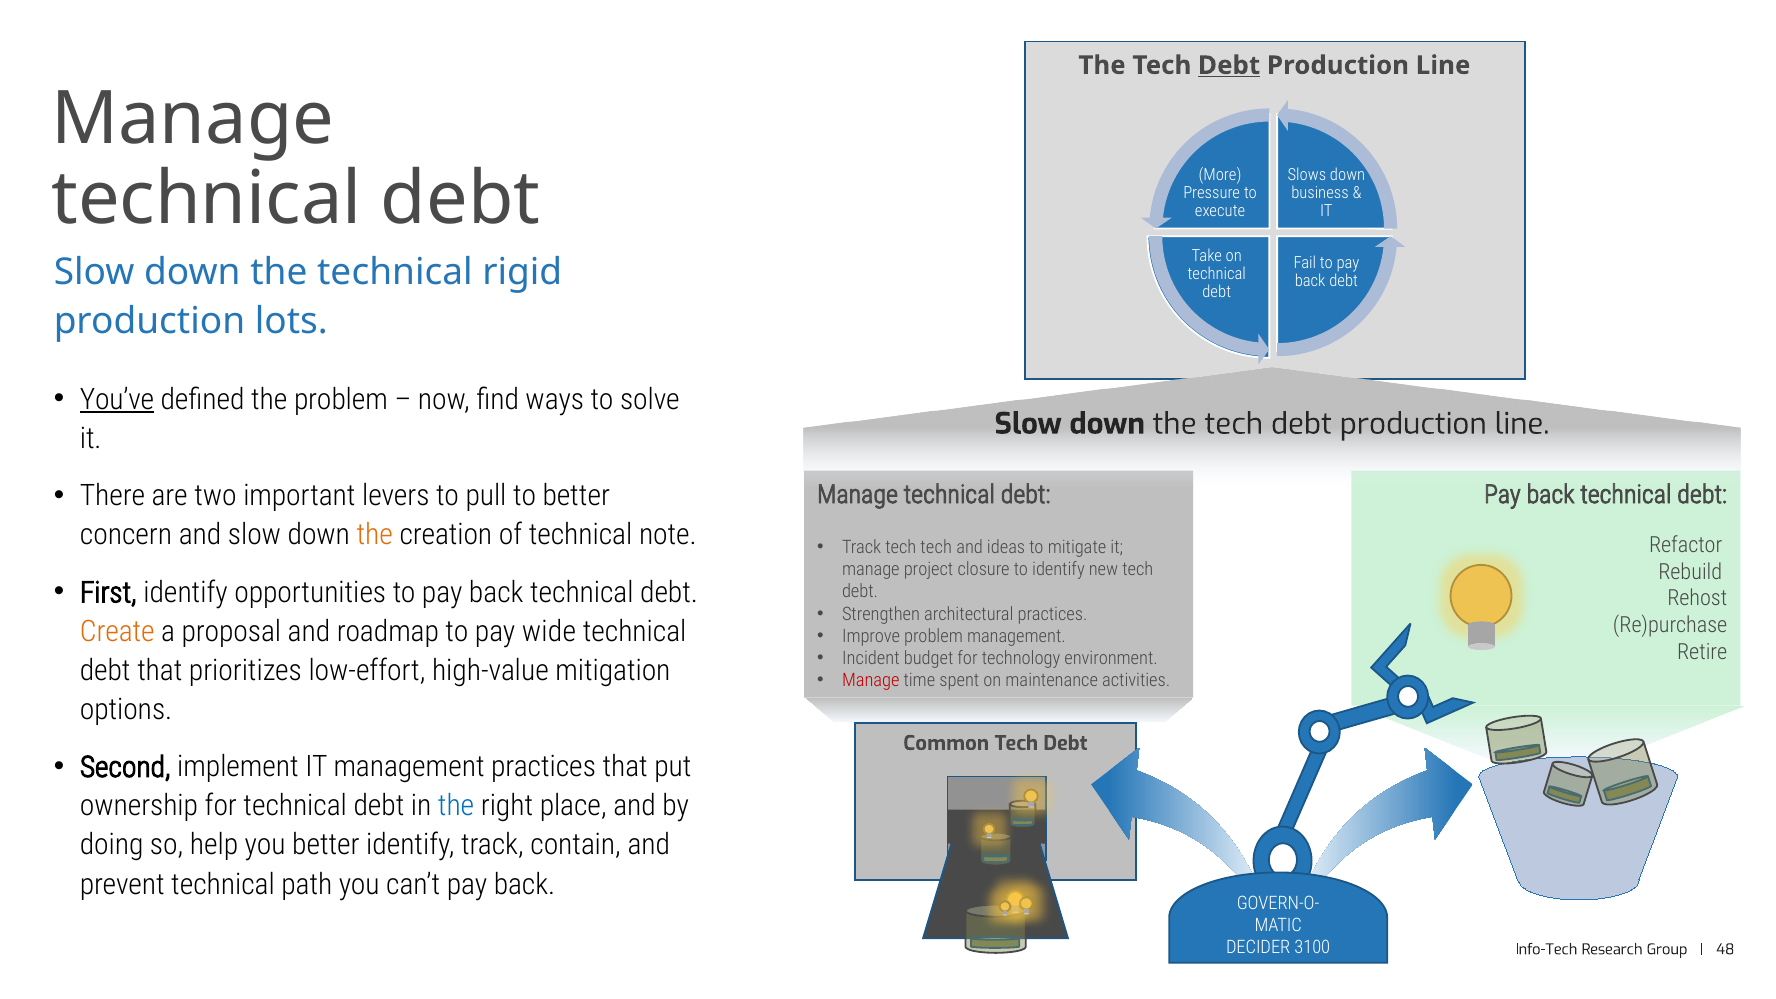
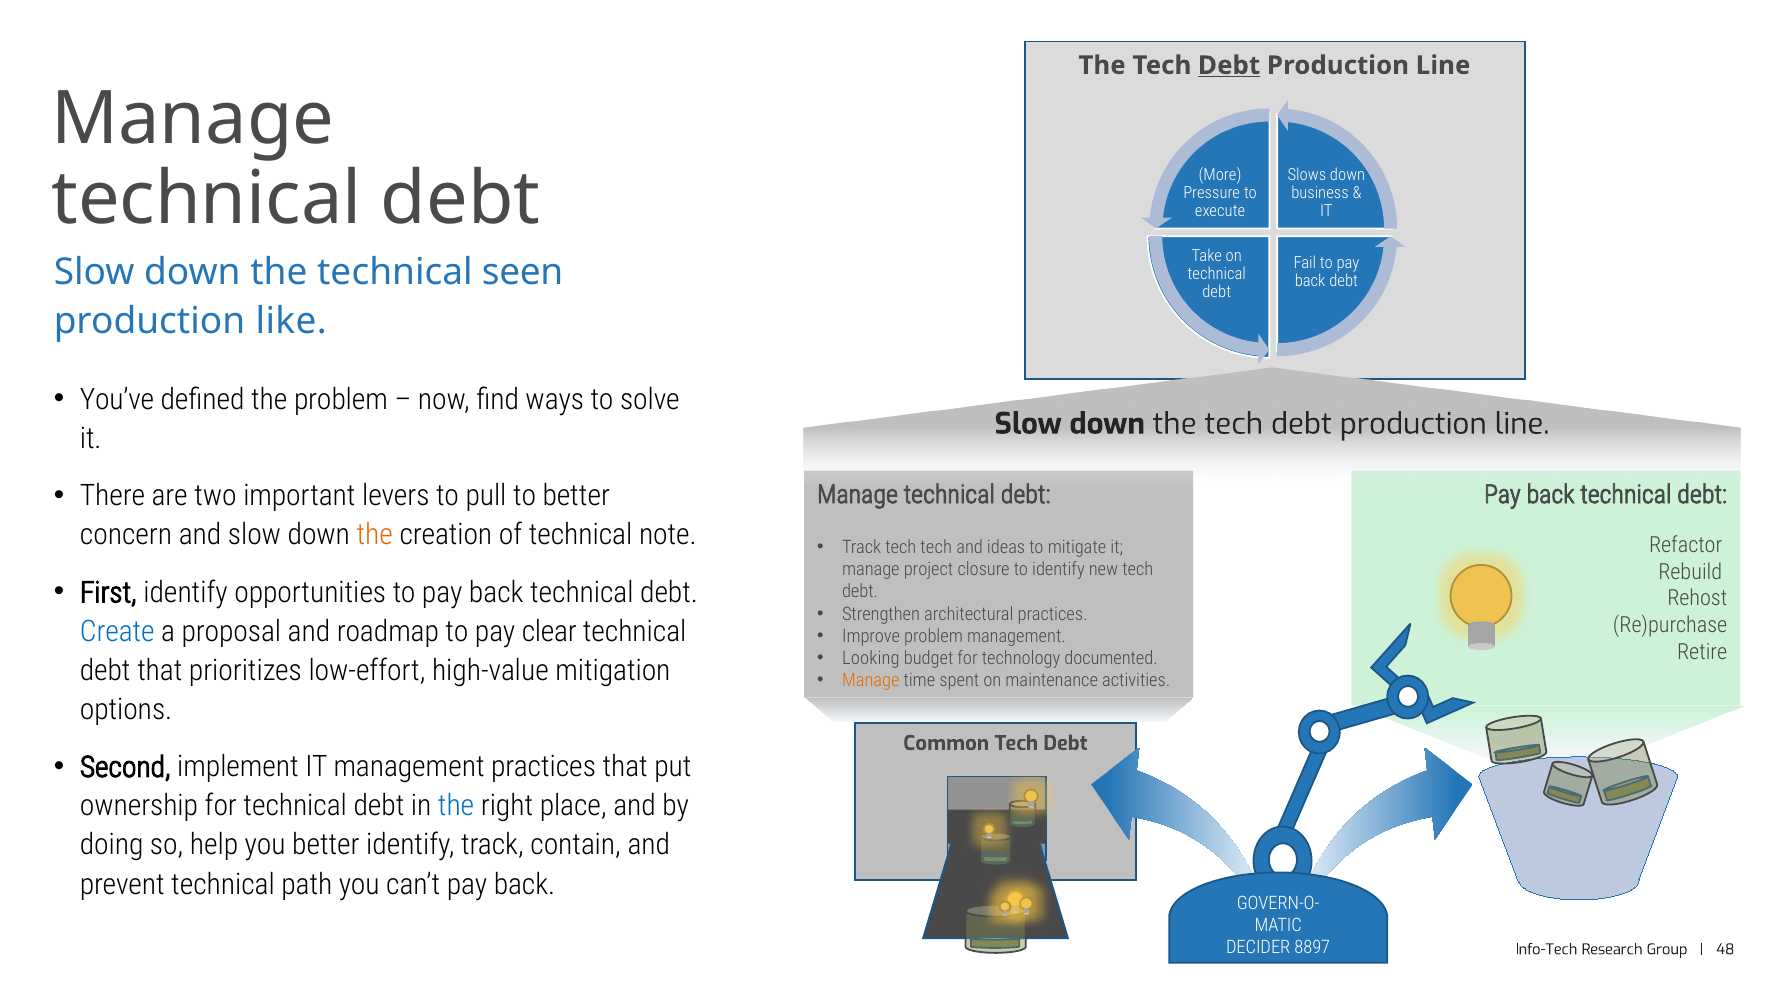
rigid: rigid -> seen
lots: lots -> like
You’ve underline: present -> none
Create colour: orange -> blue
wide: wide -> clear
Incident: Incident -> Looking
environment: environment -> documented
Manage at (871, 681) colour: red -> orange
3100: 3100 -> 8897
